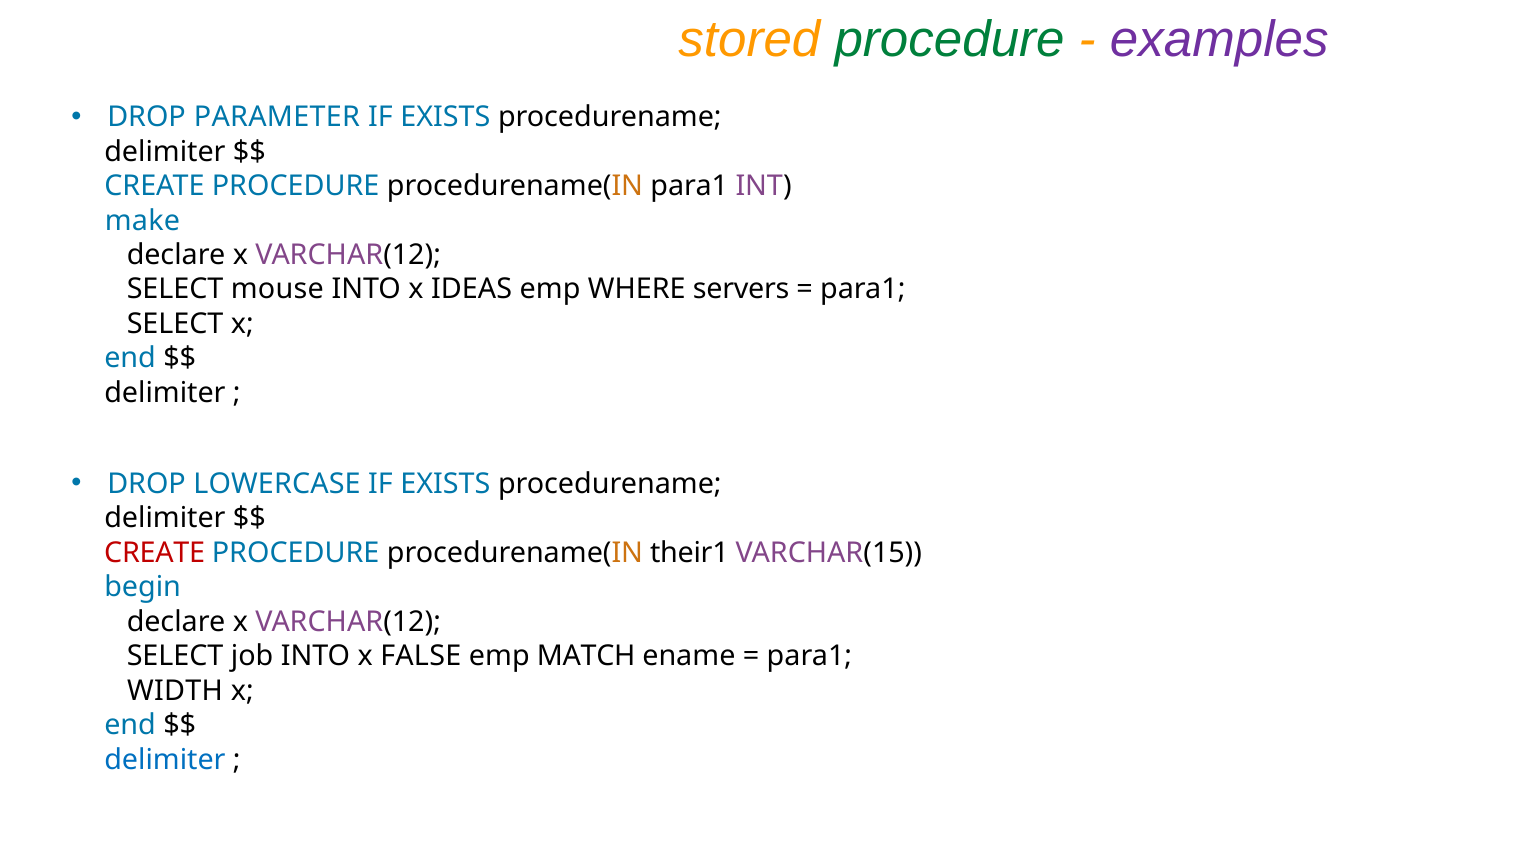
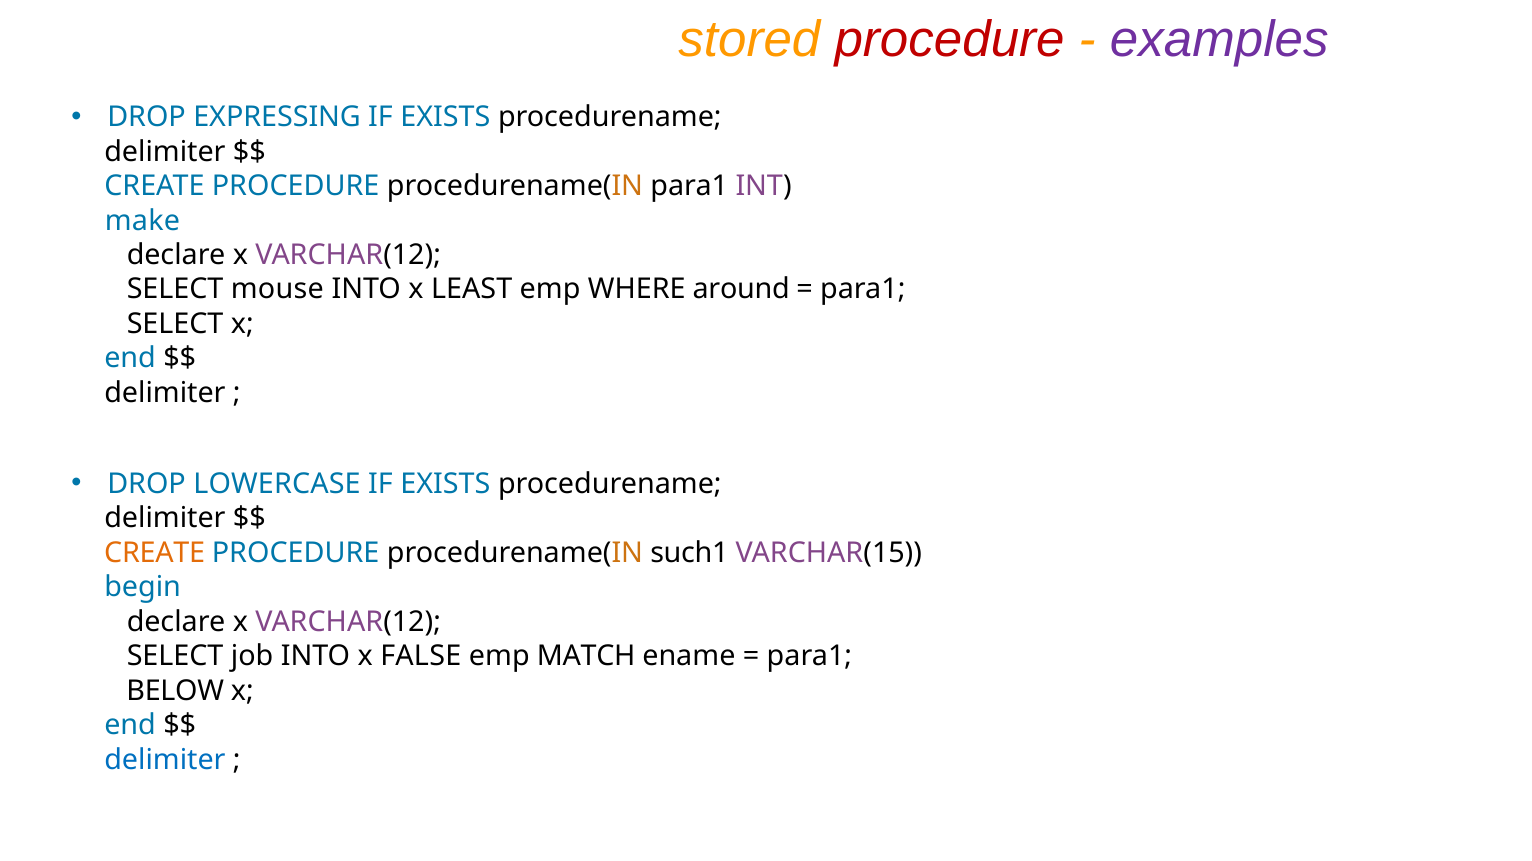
procedure at (950, 40) colour: green -> red
PARAMETER: PARAMETER -> EXPRESSING
IDEAS: IDEAS -> LEAST
servers: servers -> around
CREATE at (155, 553) colour: red -> orange
their1: their1 -> such1
WIDTH: WIDTH -> BELOW
